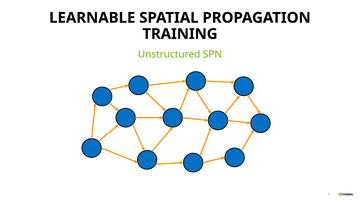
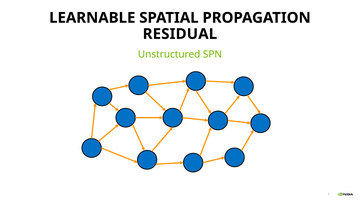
TRAINING: TRAINING -> RESIDUAL
